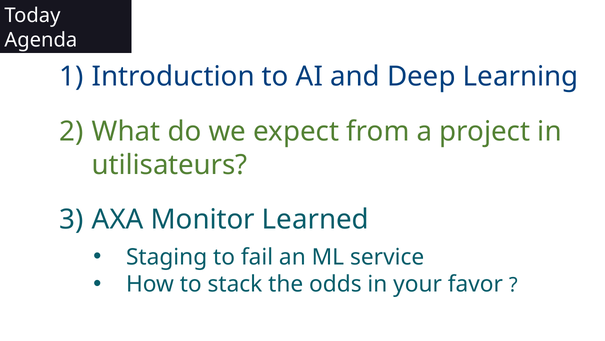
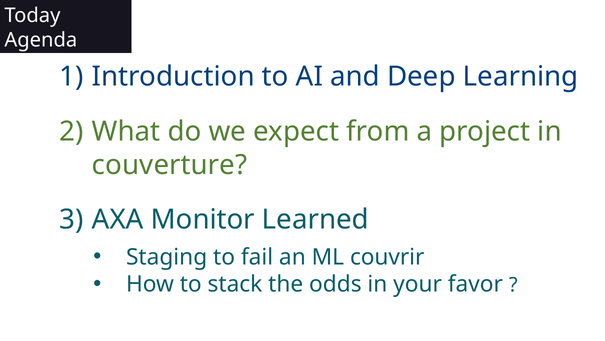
utilisateurs: utilisateurs -> couverture
service: service -> couvrir
